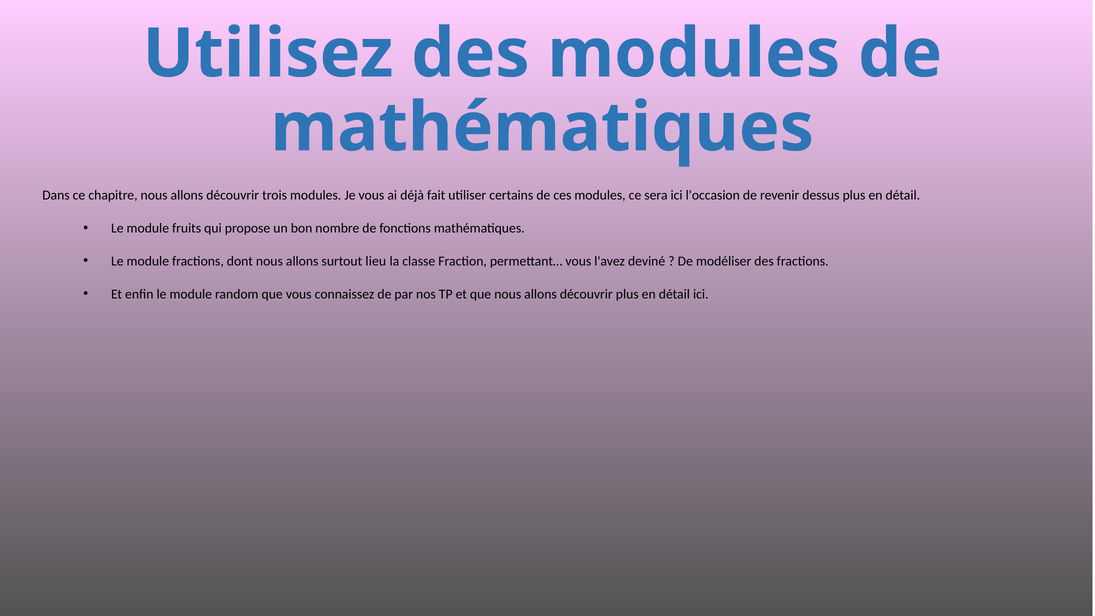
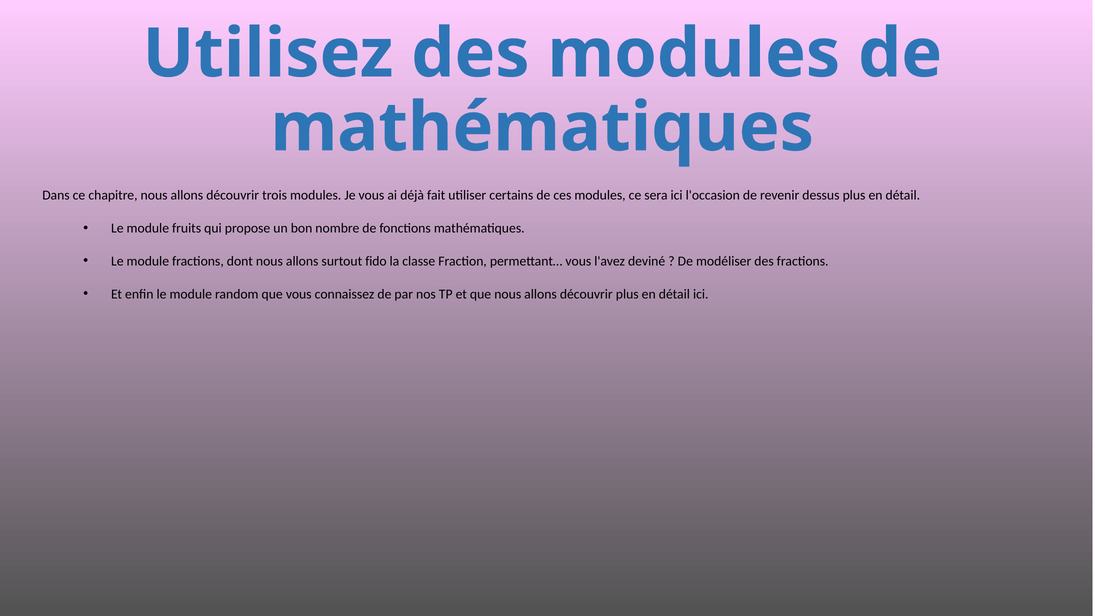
lieu: lieu -> fido
